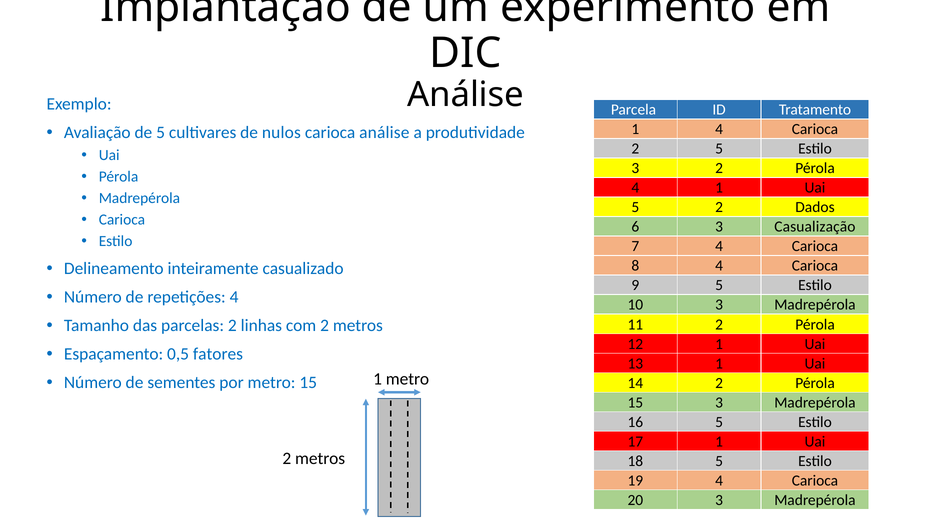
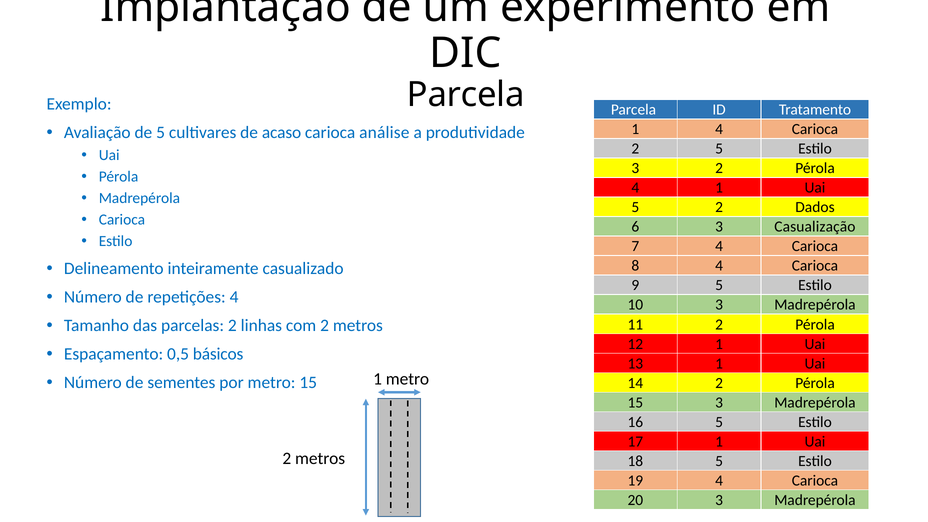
Análise at (466, 95): Análise -> Parcela
nulos: nulos -> acaso
fatores: fatores -> básicos
